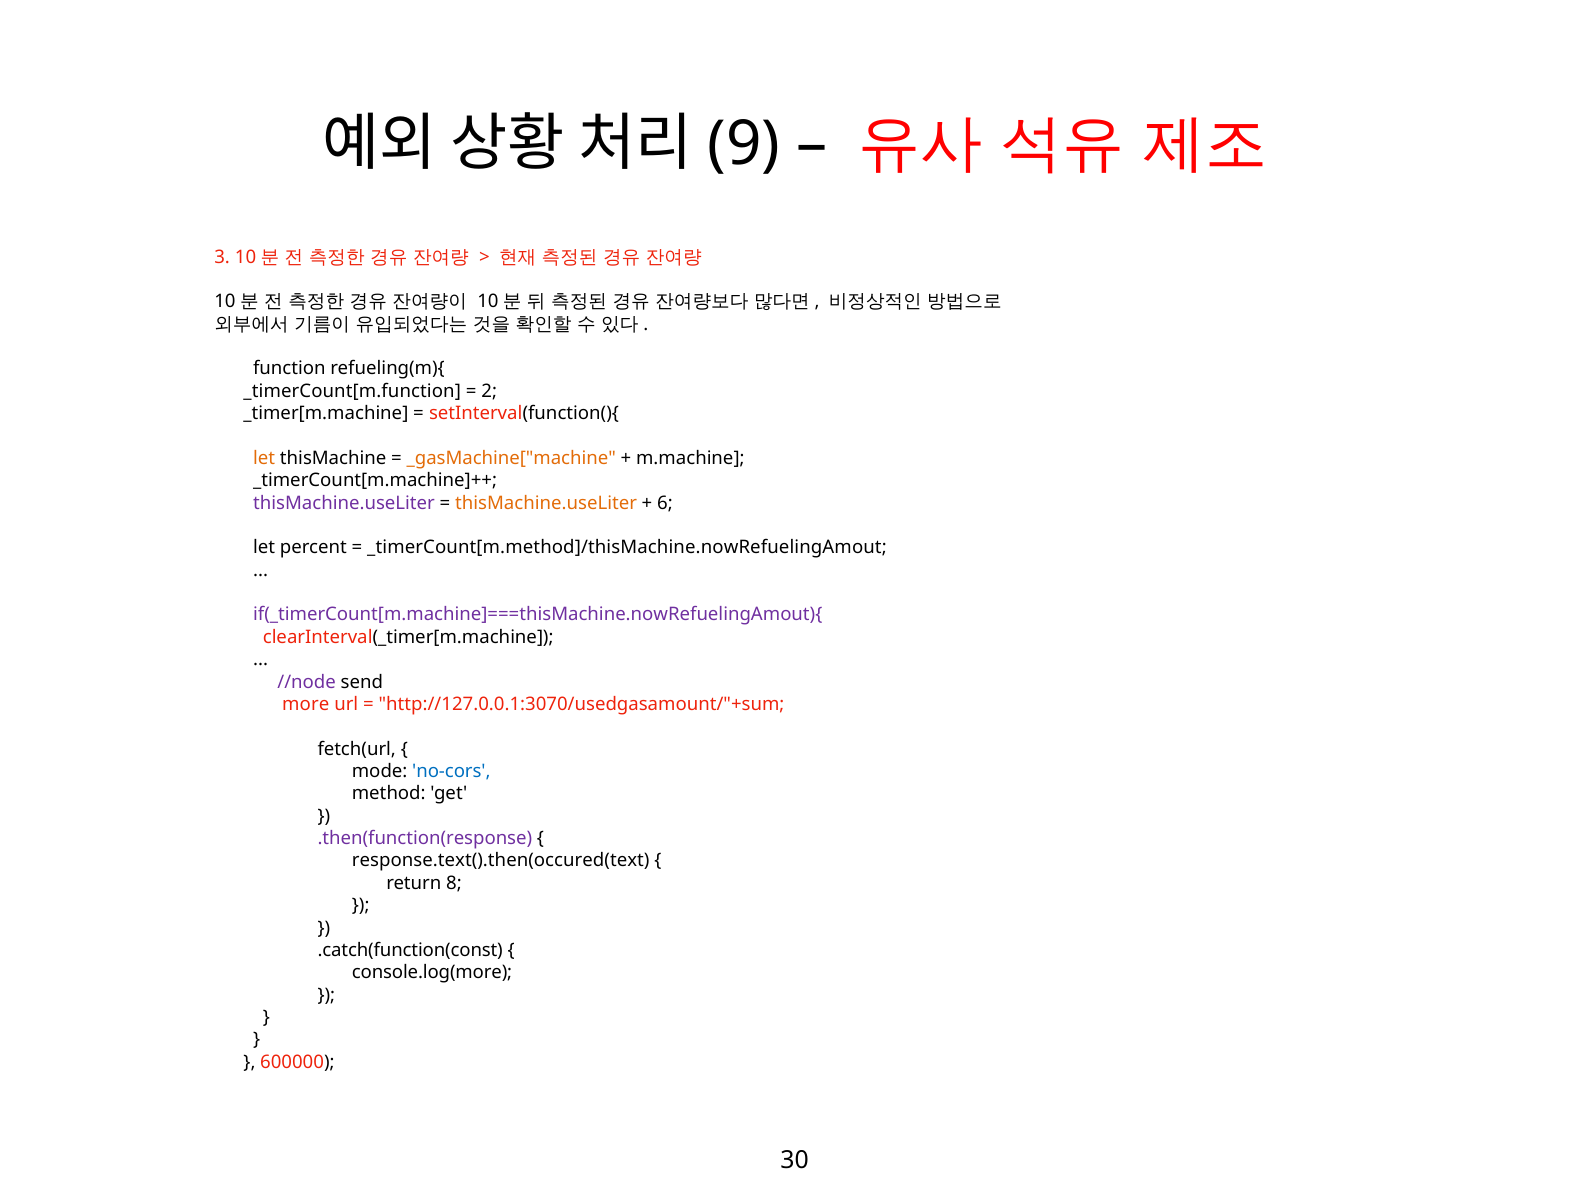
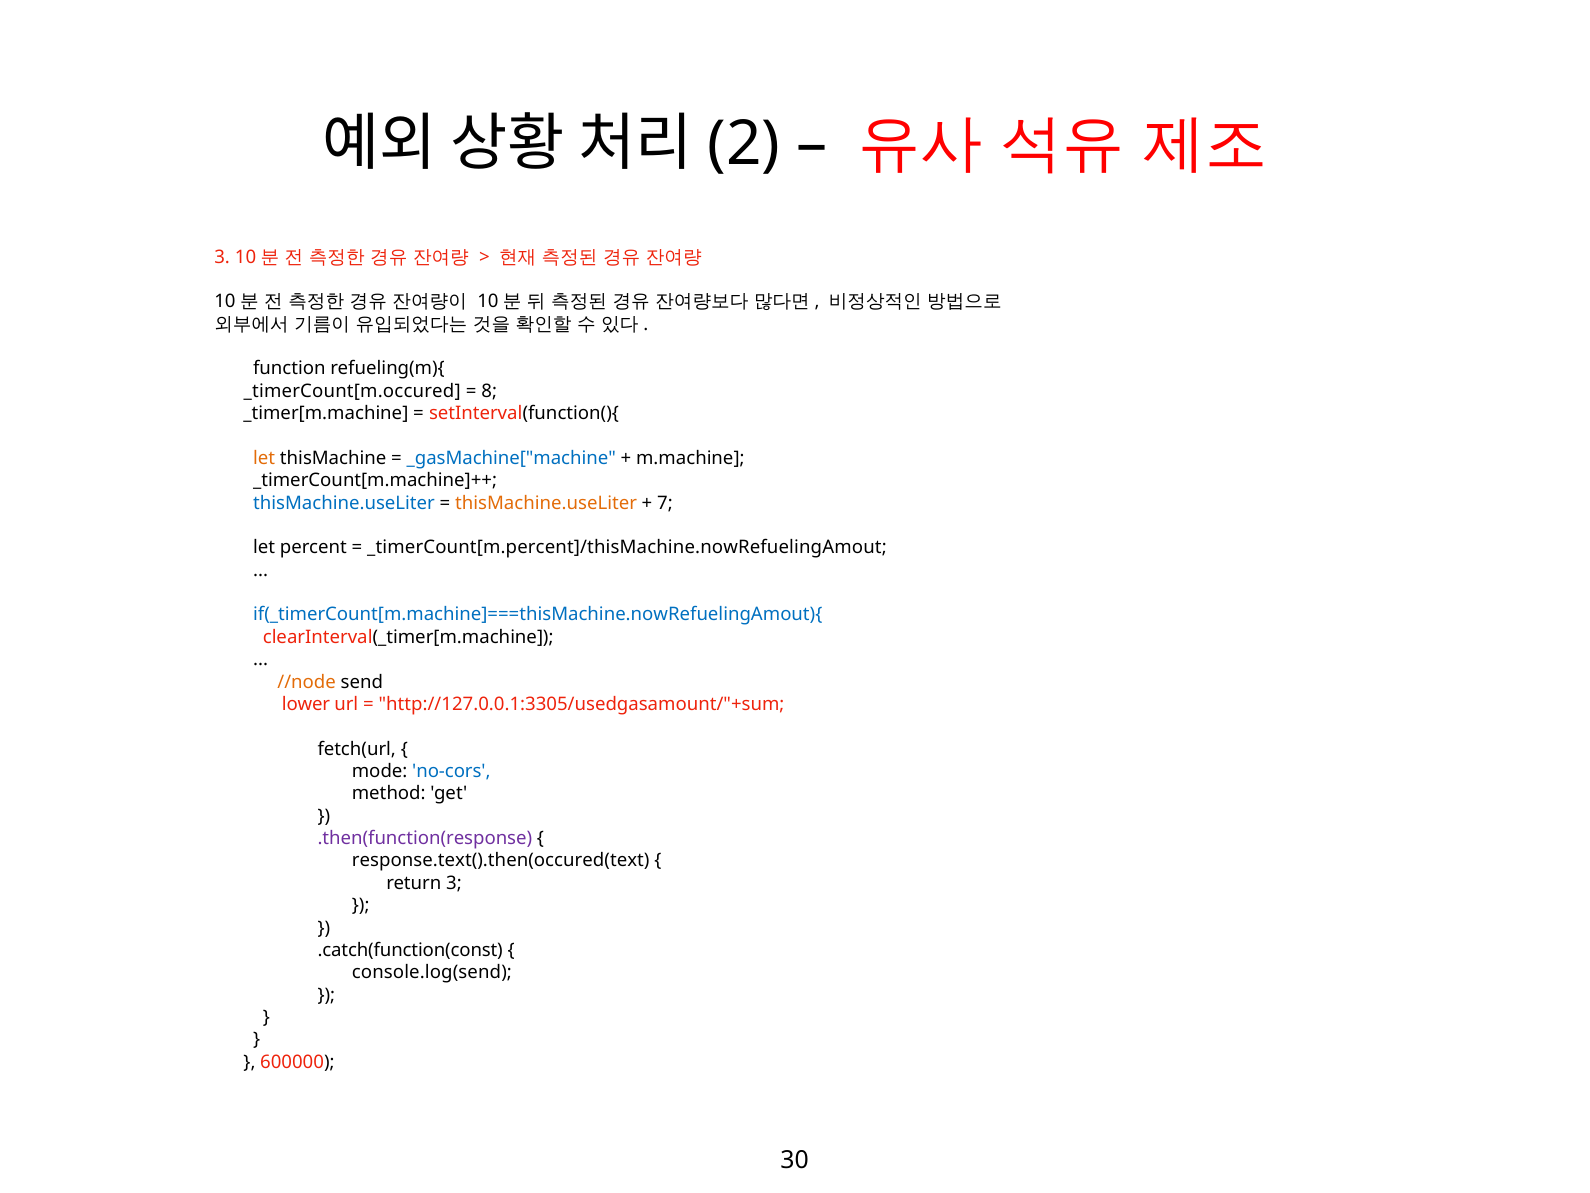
9: 9 -> 2
_timerCount[m.function: _timerCount[m.function -> _timerCount[m.occured
2: 2 -> 8
_gasMachine["machine colour: orange -> blue
thisMachine.useLiter at (344, 503) colour: purple -> blue
6: 6 -> 7
_timerCount[m.method]/thisMachine.nowRefuelingAmout: _timerCount[m.method]/thisMachine.nowRefuelingAmout -> _timerCount[m.percent]/thisMachine.nowRefuelingAmout
if(_timerCount[m.machine]===thisMachine.nowRefuelingAmout){ colour: purple -> blue
//node colour: purple -> orange
more: more -> lower
http://127.0.0.1:3070/usedgasamount/"+sum: http://127.0.0.1:3070/usedgasamount/"+sum -> http://127.0.0.1:3305/usedgasamount/"+sum
return 8: 8 -> 3
console.log(more: console.log(more -> console.log(send
